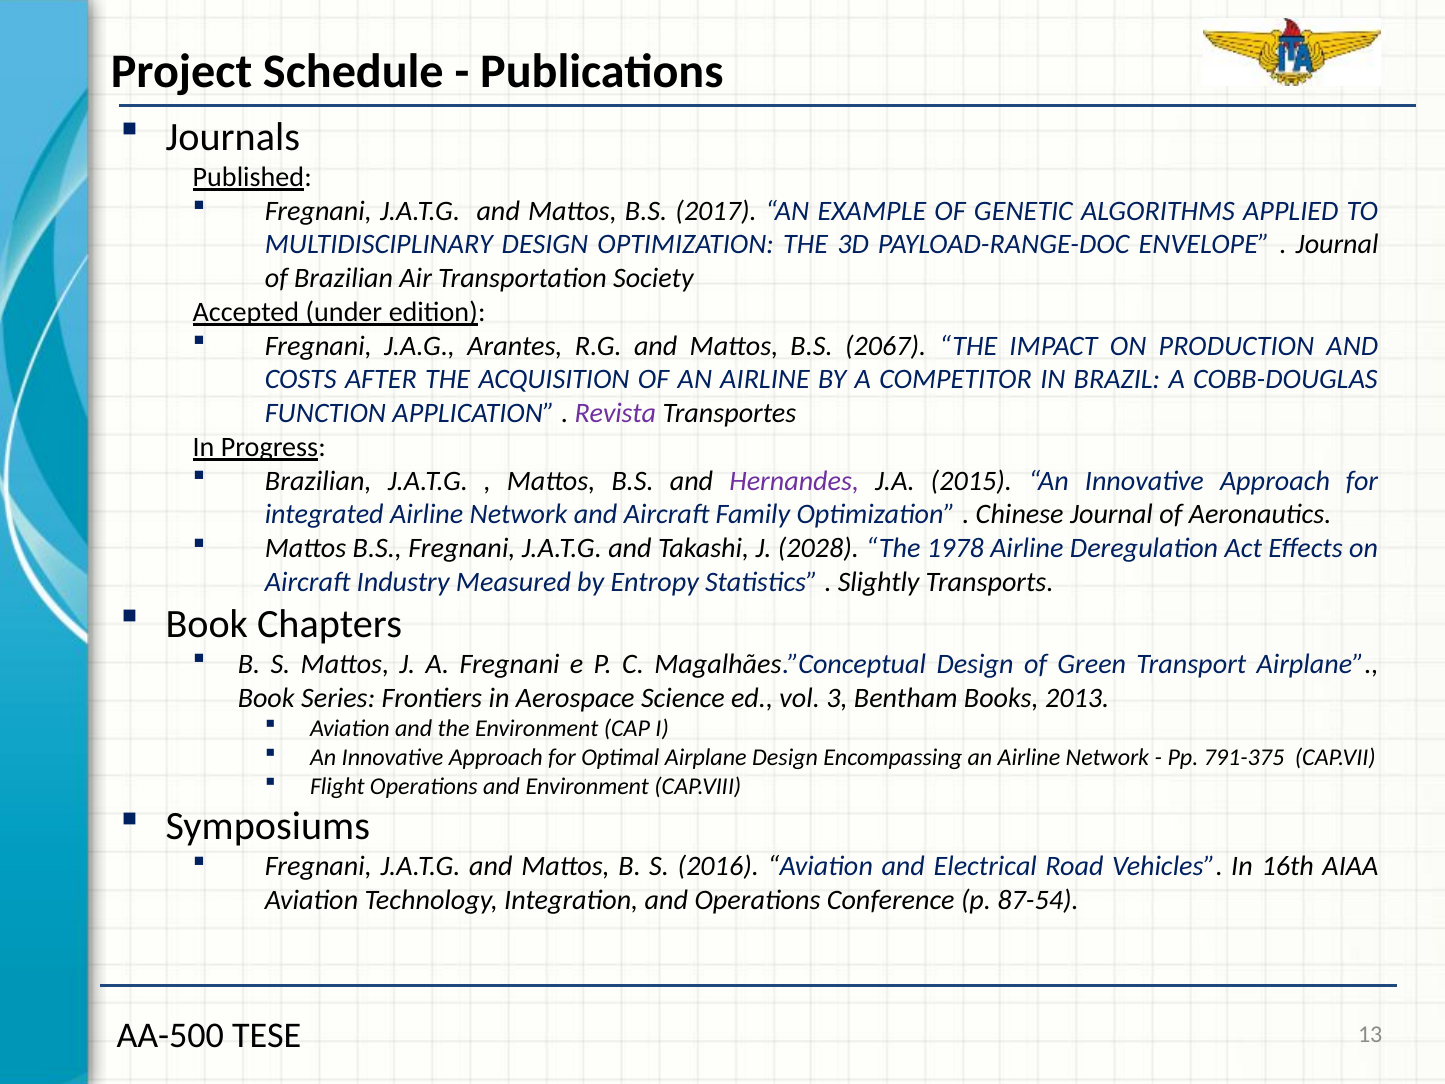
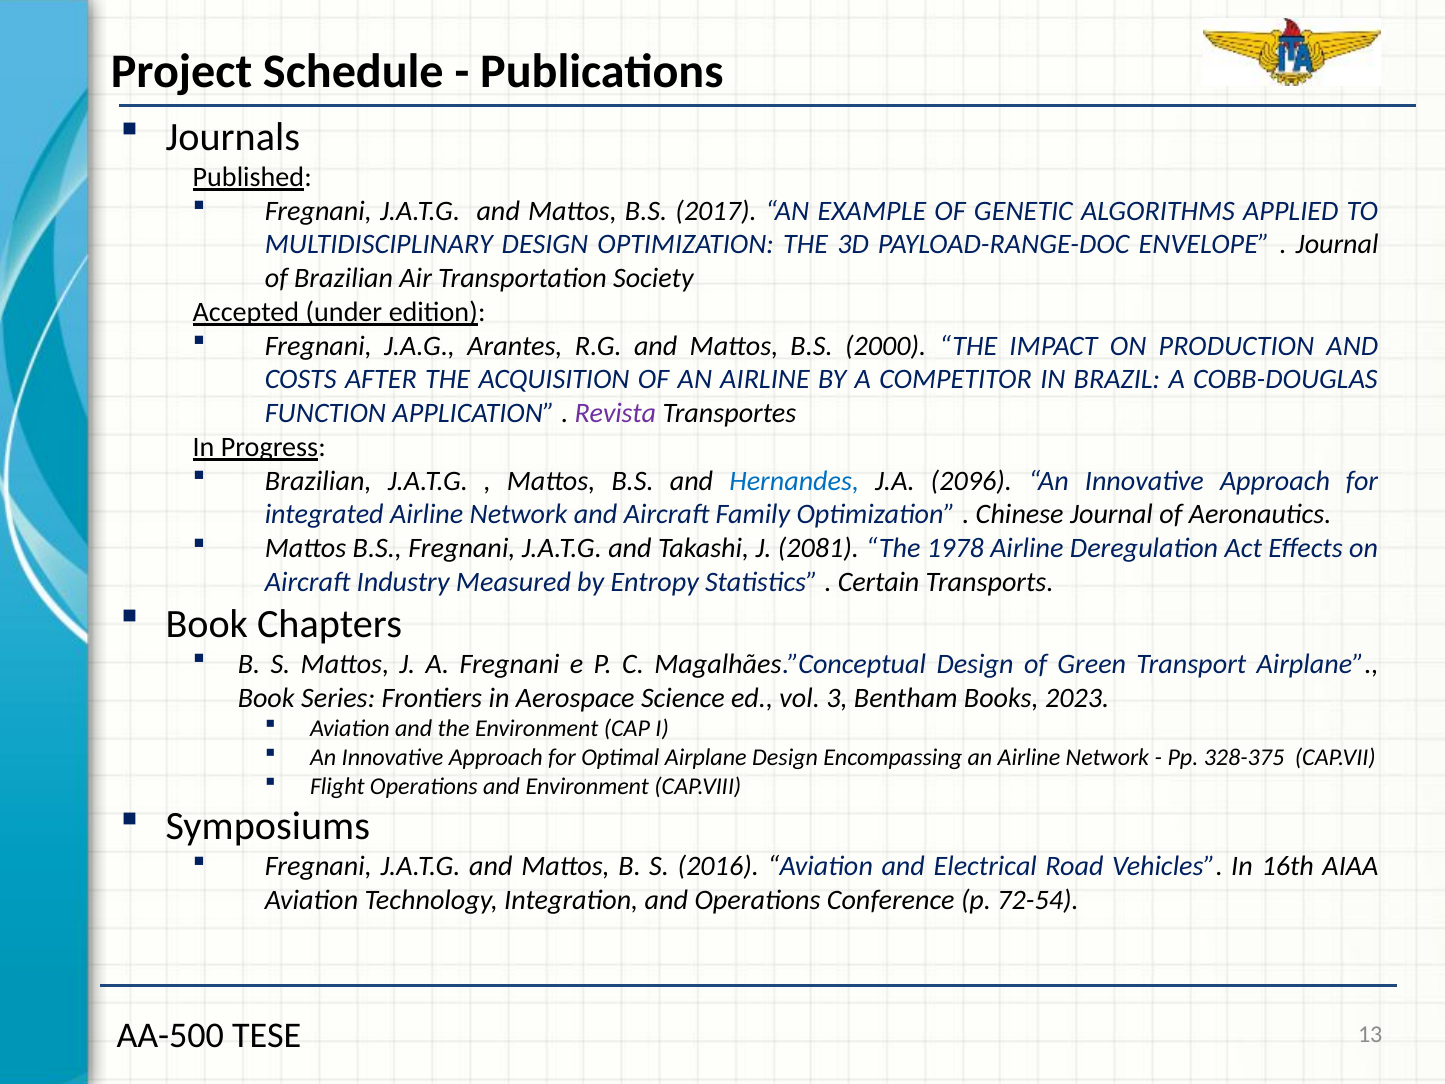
2067: 2067 -> 2000
Hernandes colour: purple -> blue
2015: 2015 -> 2096
2028: 2028 -> 2081
Slightly: Slightly -> Certain
2013: 2013 -> 2023
791-375: 791-375 -> 328-375
87-54: 87-54 -> 72-54
